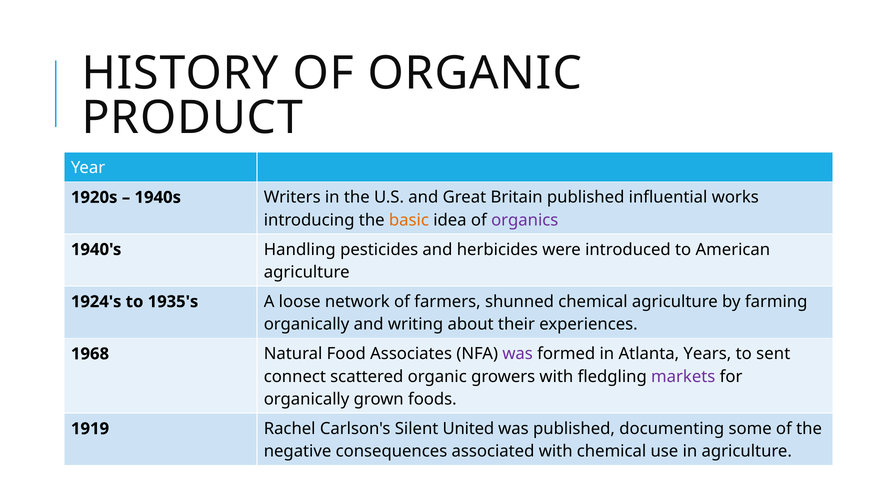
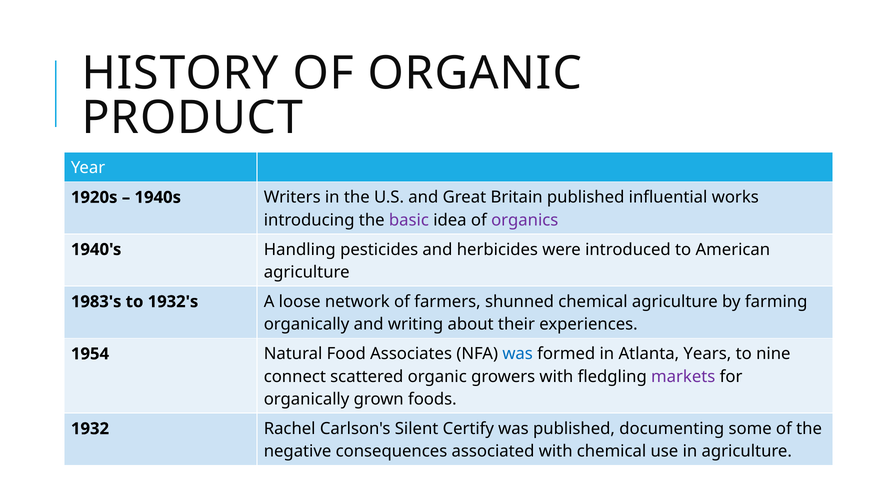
basic colour: orange -> purple
1924's: 1924's -> 1983's
1935's: 1935's -> 1932's
1968: 1968 -> 1954
was at (518, 354) colour: purple -> blue
sent: sent -> nine
1919: 1919 -> 1932
United: United -> Certify
